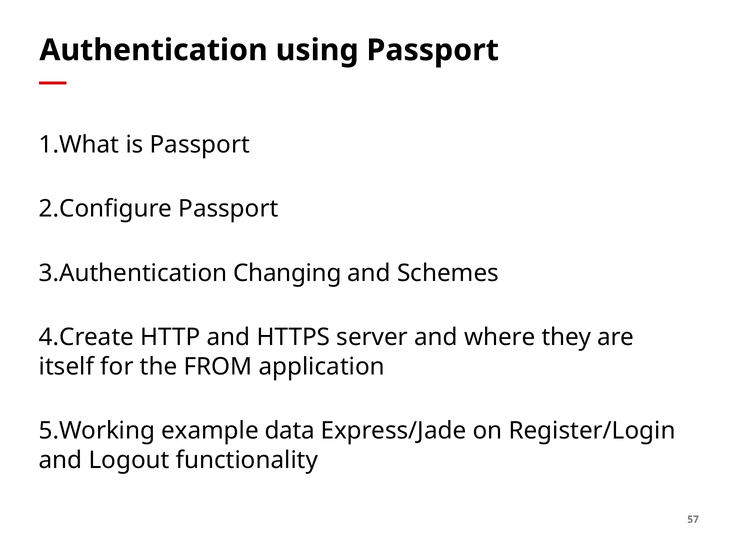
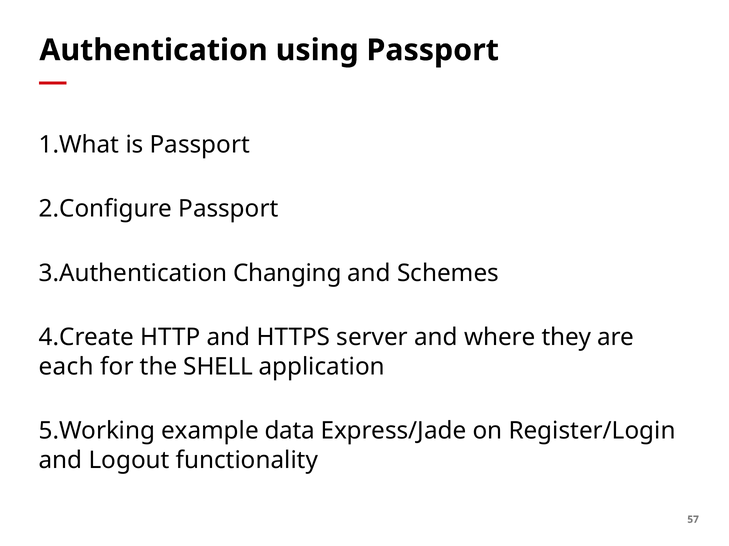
itself: itself -> each
FROM: FROM -> SHELL
